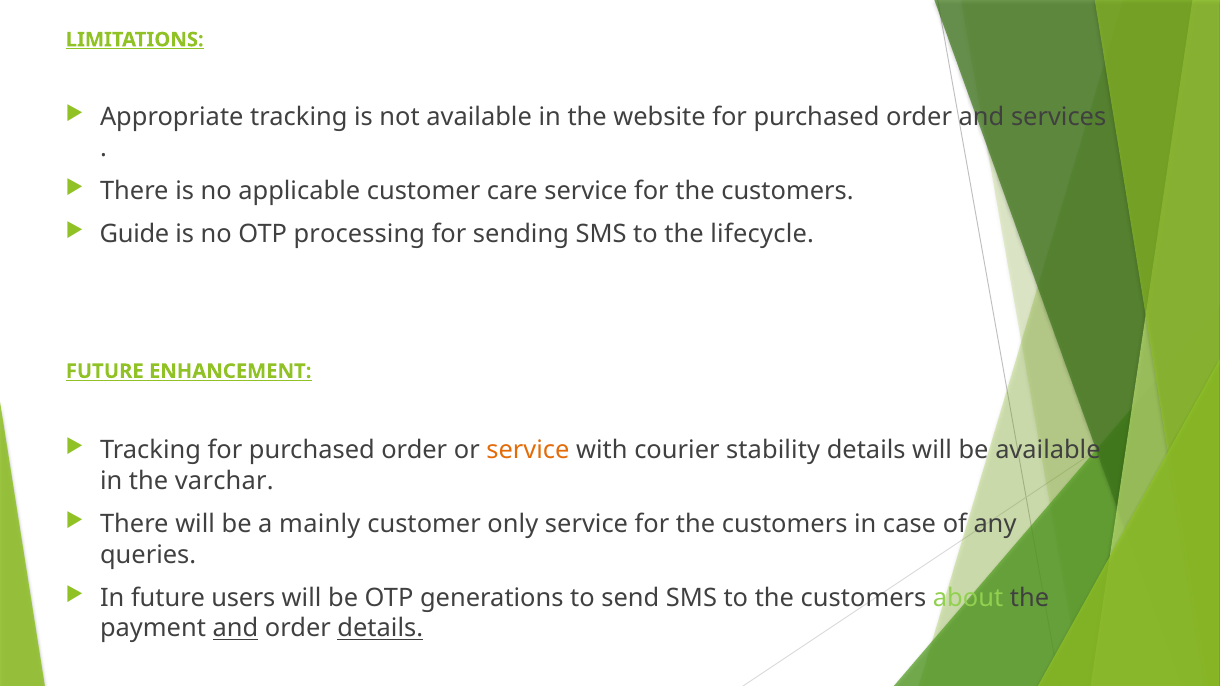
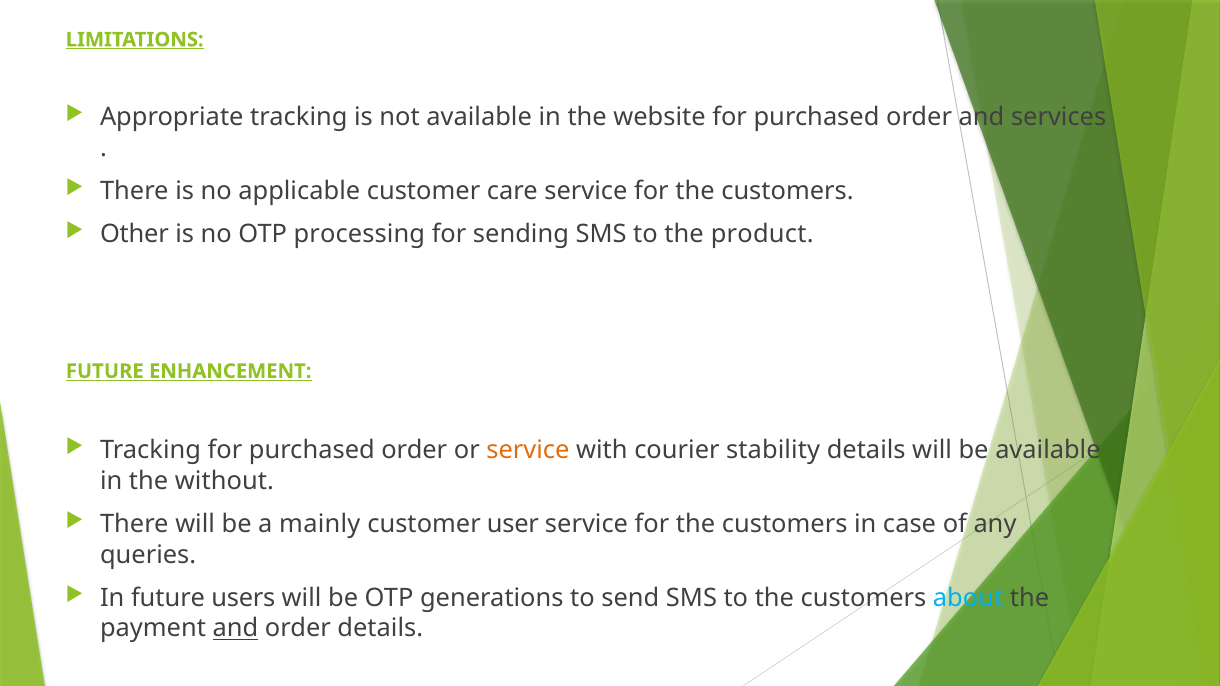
Guide: Guide -> Other
lifecycle: lifecycle -> product
varchar: varchar -> without
only: only -> user
about colour: light green -> light blue
details at (380, 629) underline: present -> none
